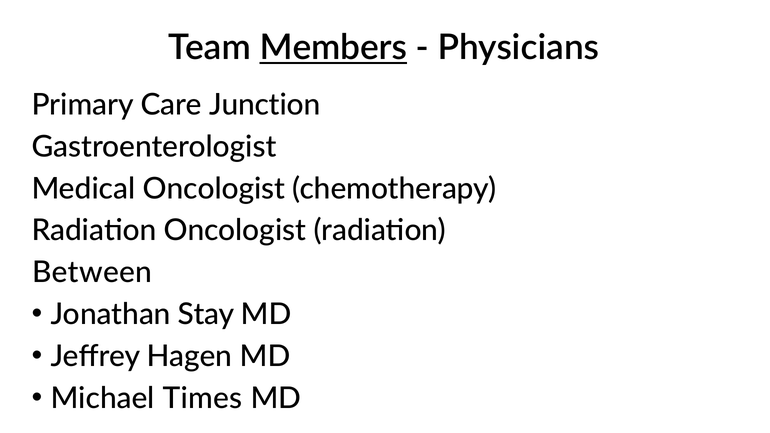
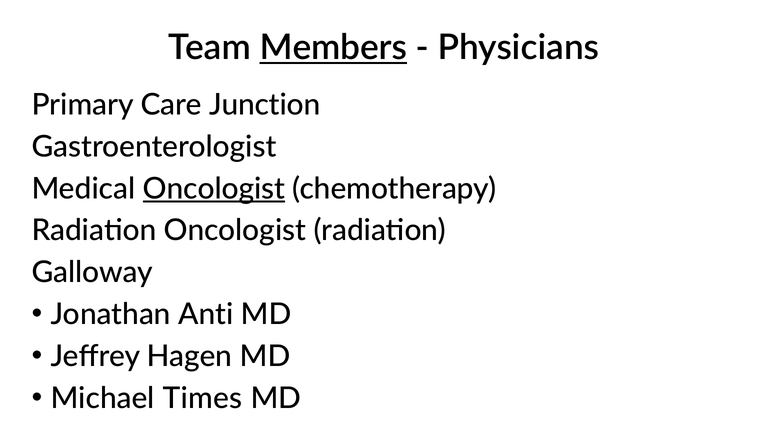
Oncologist at (214, 189) underline: none -> present
Between: Between -> Galloway
Stay: Stay -> Anti
